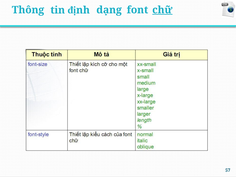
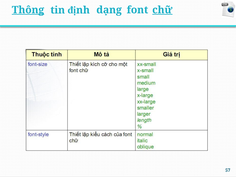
Thông underline: none -> present
